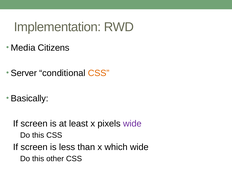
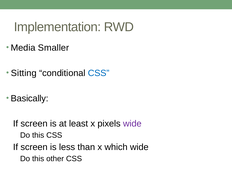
Citizens: Citizens -> Smaller
Server: Server -> Sitting
CSS at (99, 73) colour: orange -> blue
